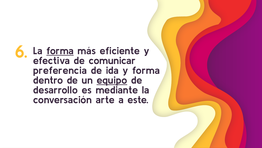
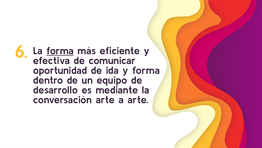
preferencia: preferencia -> oportunidad
equipo underline: present -> none
a este: este -> arte
